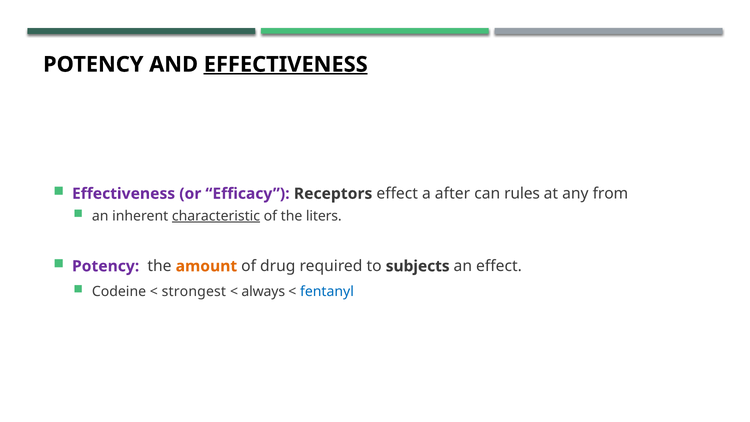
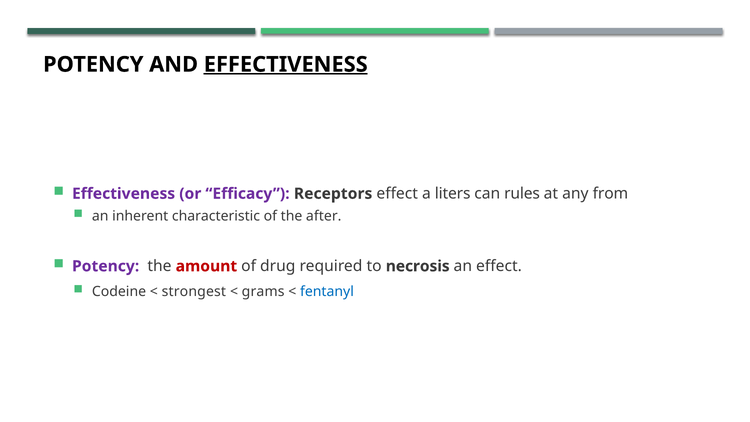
after: after -> liters
characteristic underline: present -> none
liters: liters -> after
amount colour: orange -> red
subjects: subjects -> necrosis
always: always -> grams
